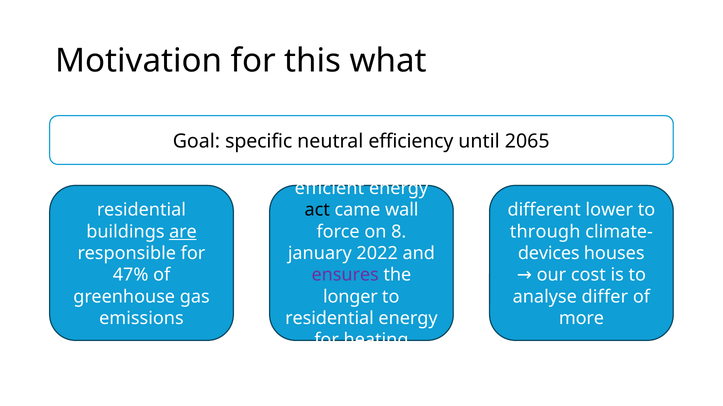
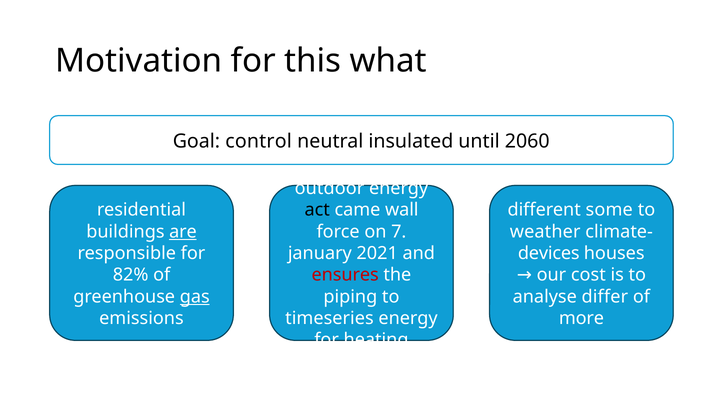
specific: specific -> control
efficiency: efficiency -> insulated
2065: 2065 -> 2060
efficient: efficient -> outdoor
lower: lower -> some
8: 8 -> 7
through: through -> weather
2022: 2022 -> 2021
47%: 47% -> 82%
ensures colour: purple -> red
gas underline: none -> present
longer: longer -> piping
residential at (330, 319): residential -> timeseries
